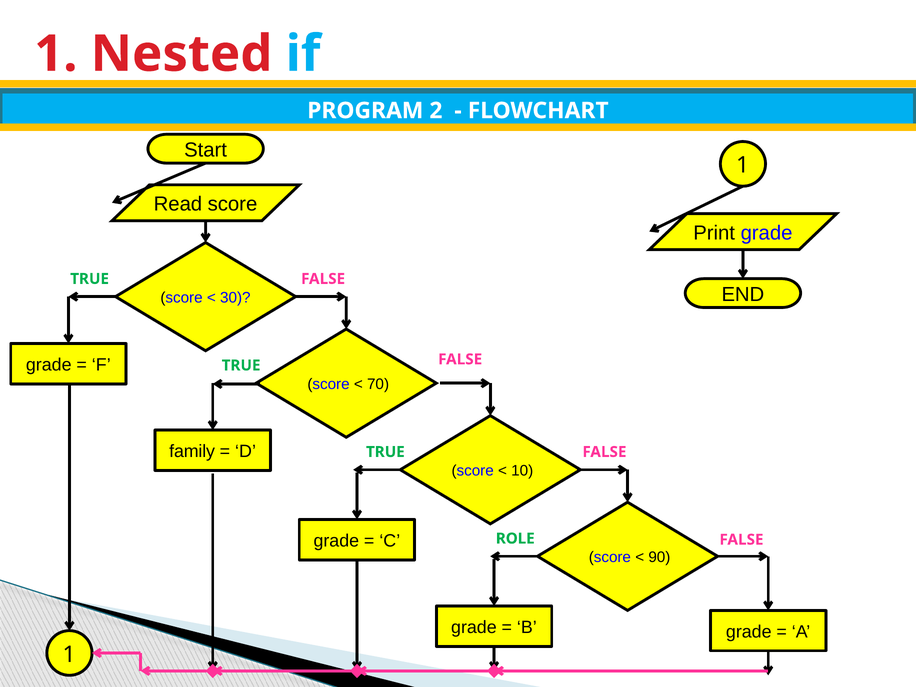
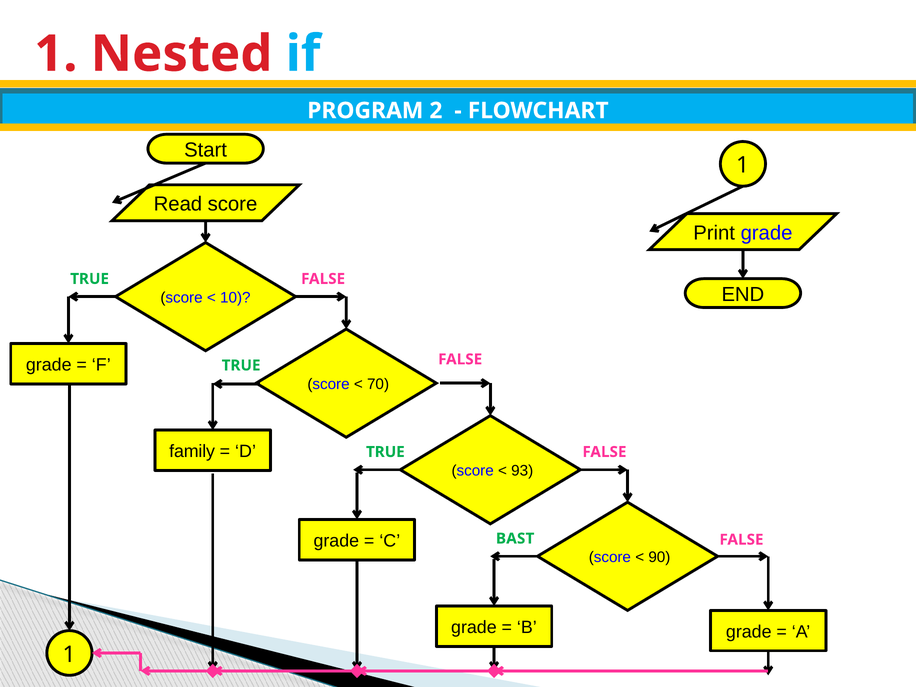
30: 30 -> 10
10: 10 -> 93
ROLE: ROLE -> BAST
